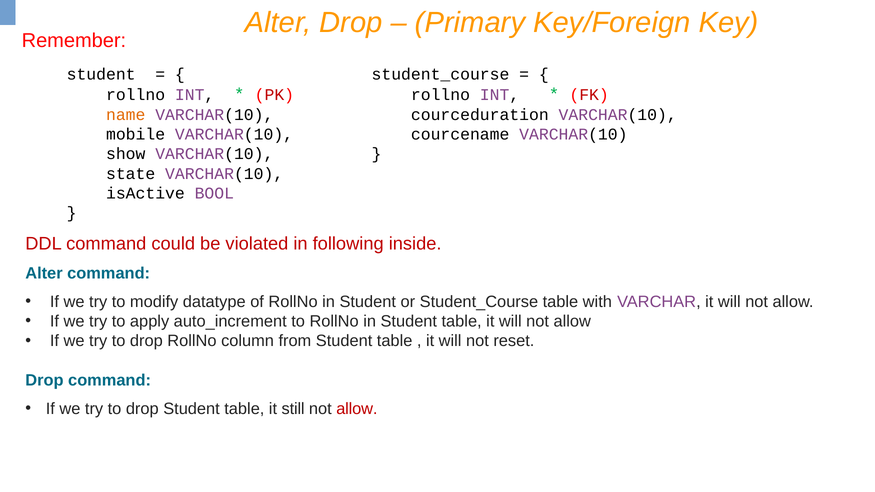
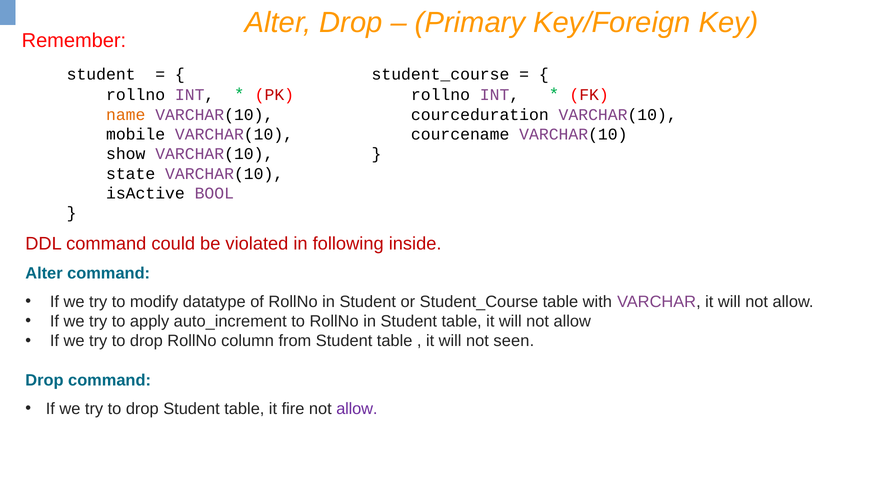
reset: reset -> seen
still: still -> fire
allow at (357, 409) colour: red -> purple
